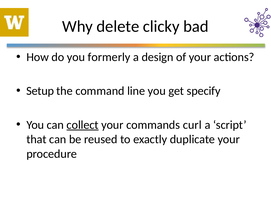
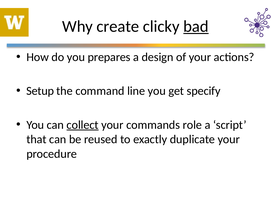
delete: delete -> create
bad underline: none -> present
formerly: formerly -> prepares
curl: curl -> role
